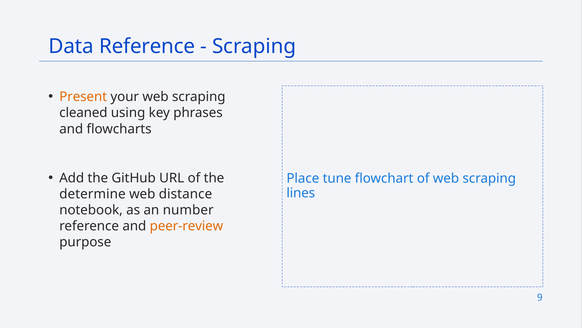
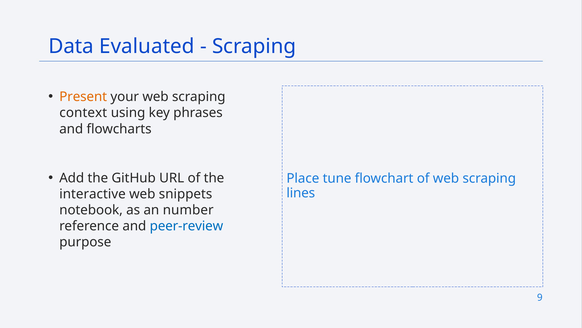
Data Reference: Reference -> Evaluated
cleaned: cleaned -> context
determine: determine -> interactive
distance: distance -> snippets
peer-review colour: orange -> blue
